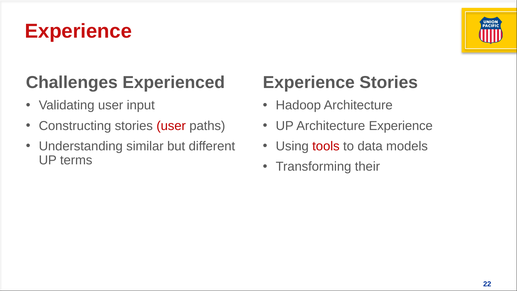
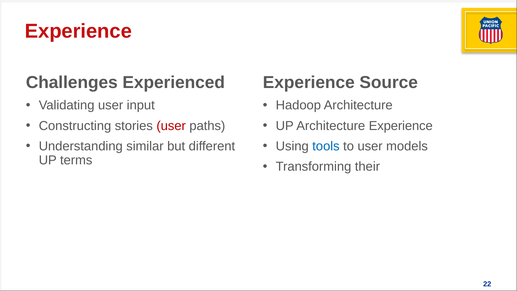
Experience Stories: Stories -> Source
tools colour: red -> blue
to data: data -> user
